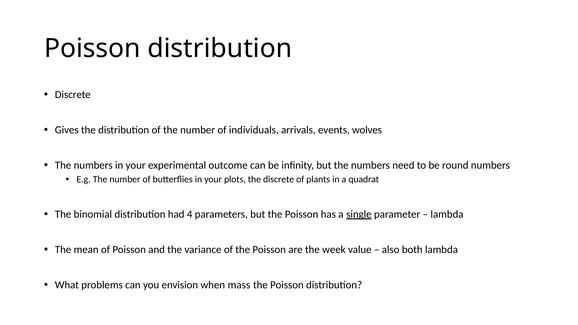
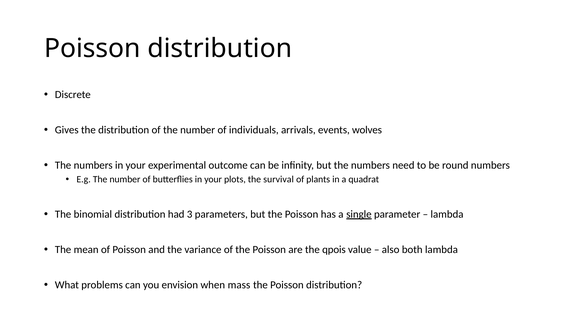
the discrete: discrete -> survival
4: 4 -> 3
week: week -> qpois
